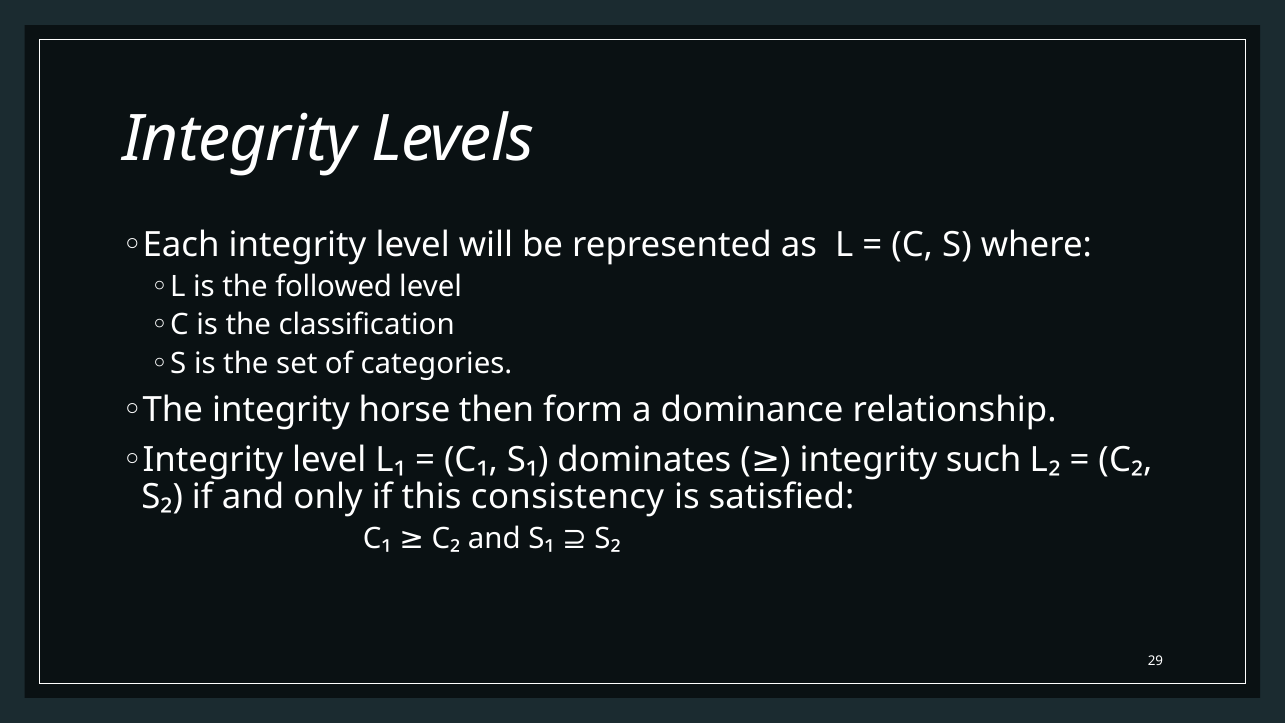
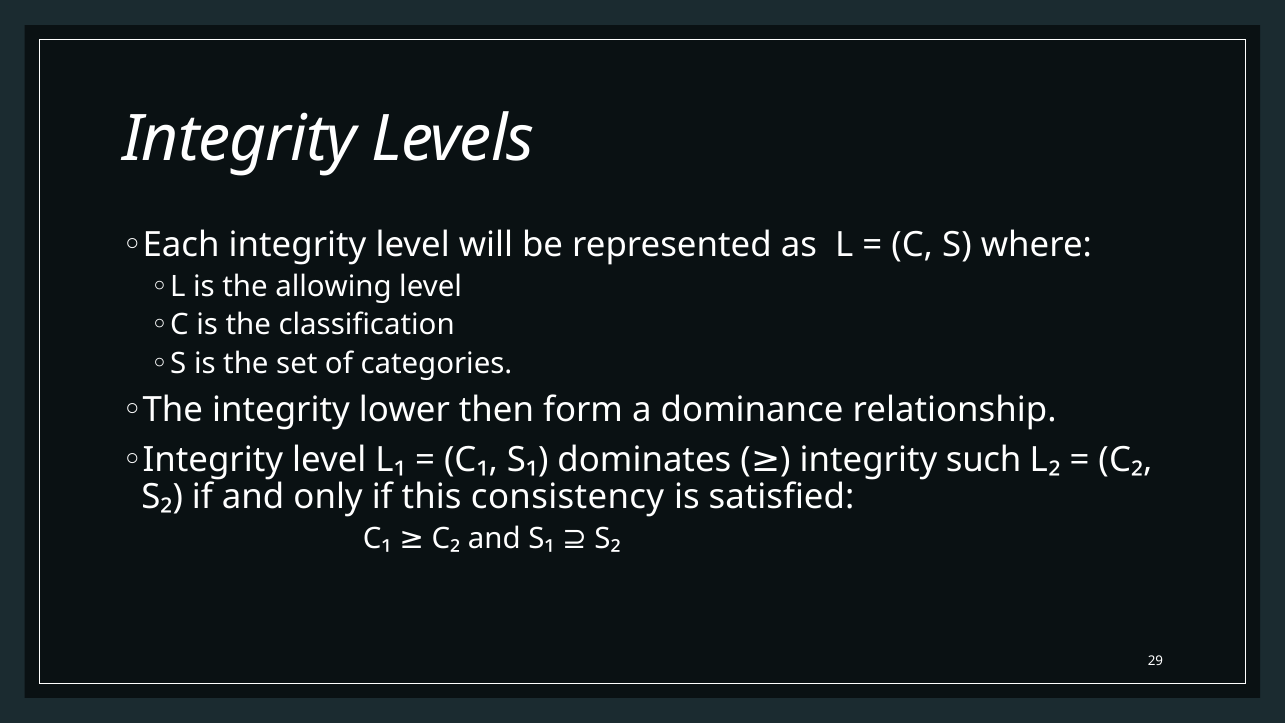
followed: followed -> allowing
horse: horse -> lower
